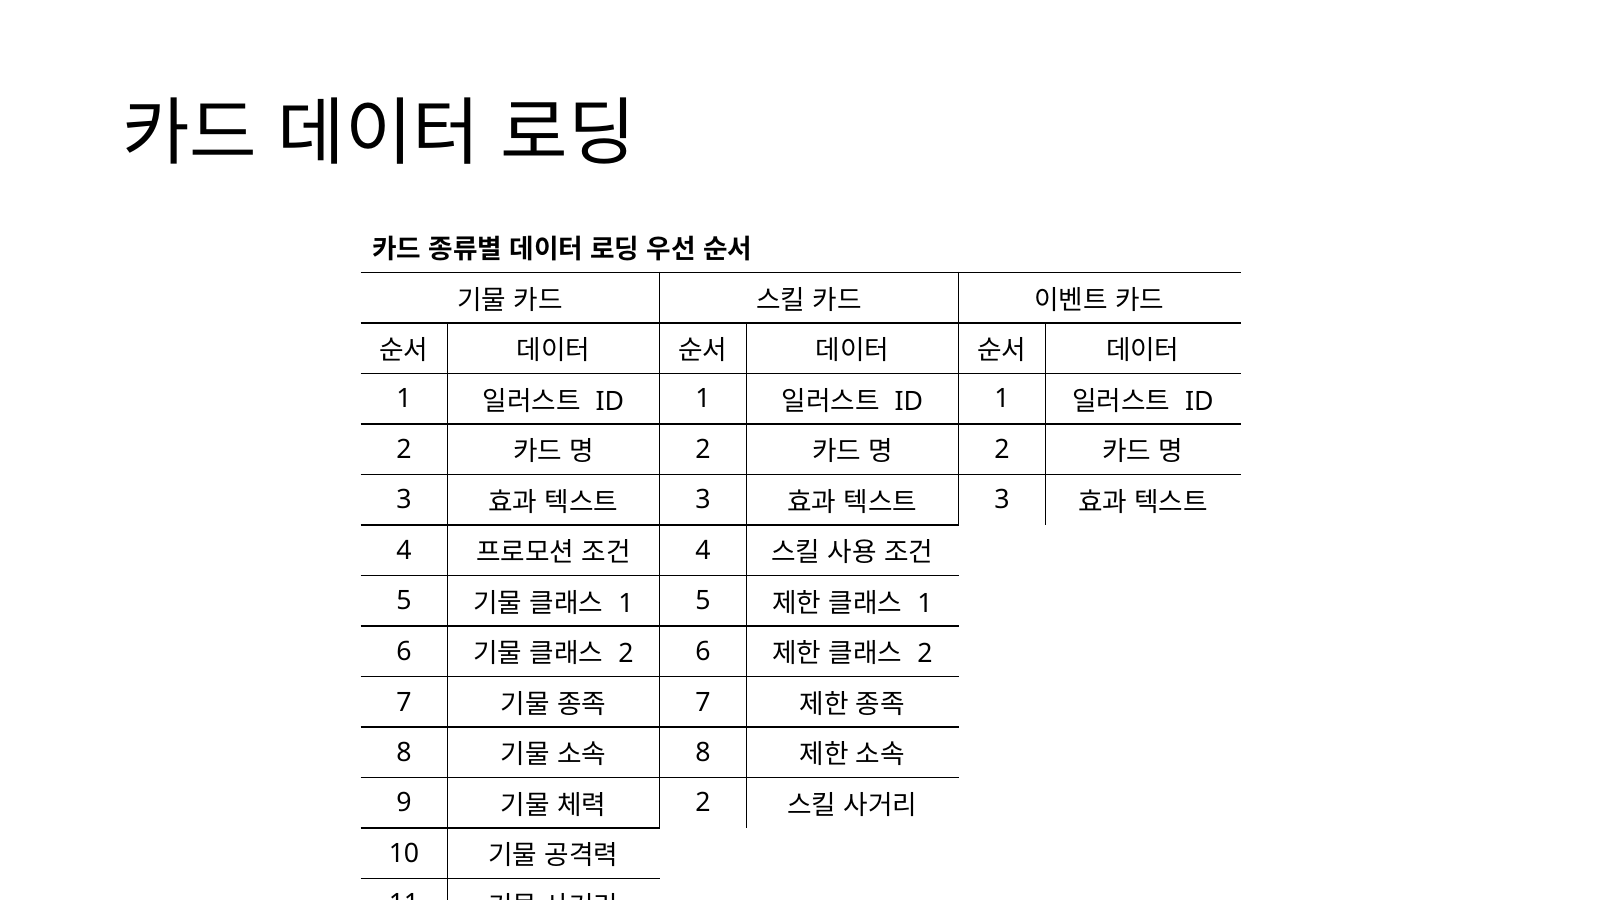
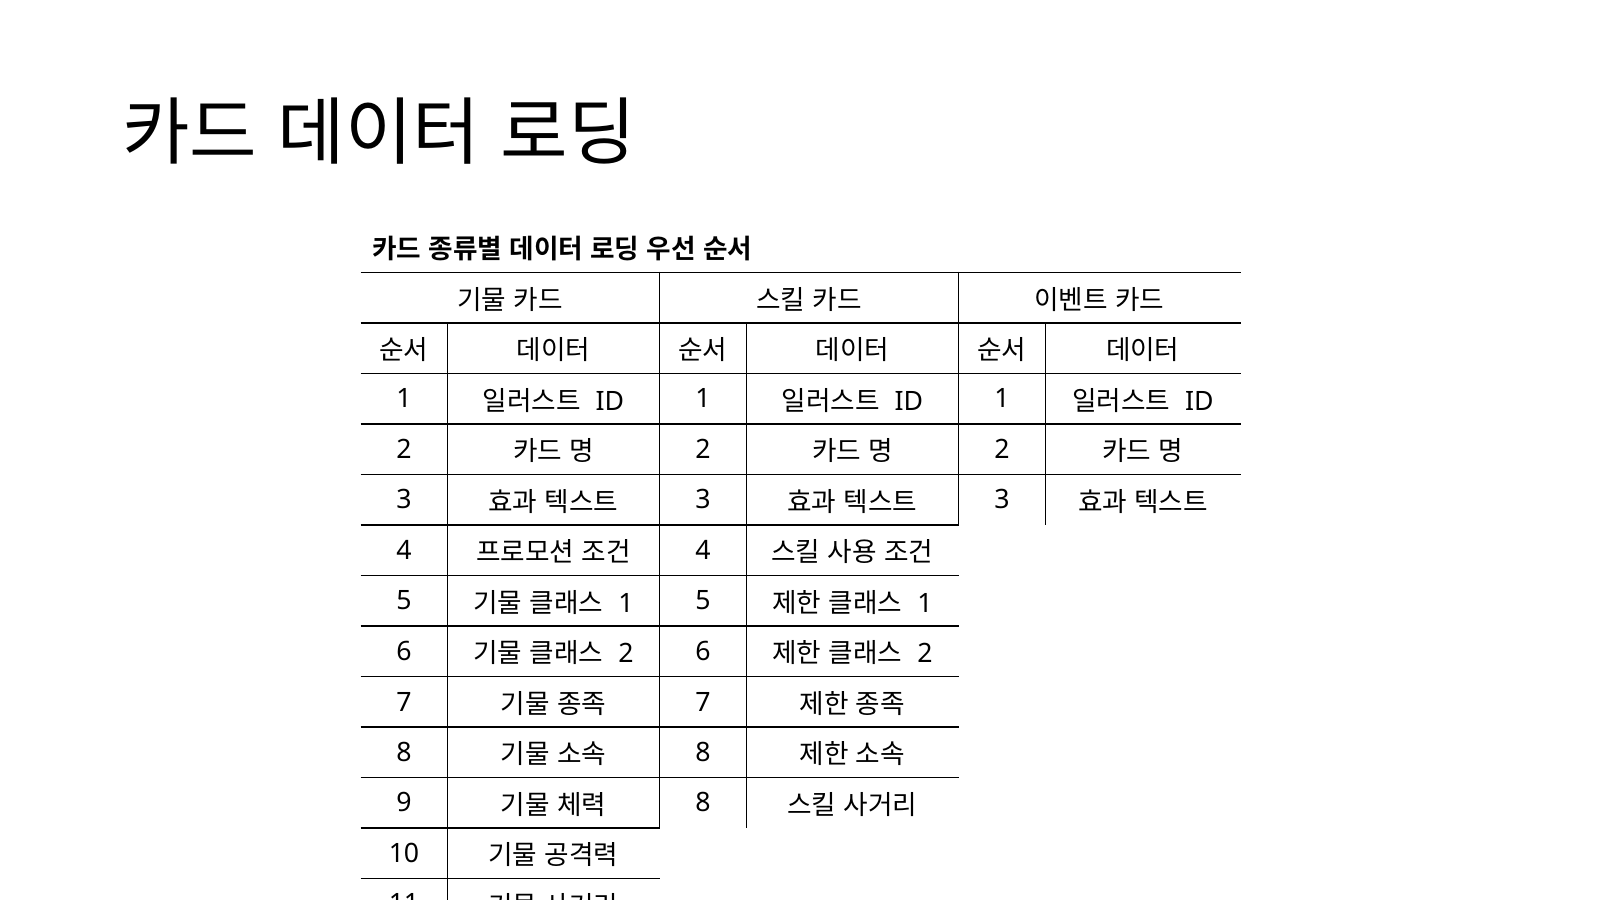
2 at (703, 804): 2 -> 8
